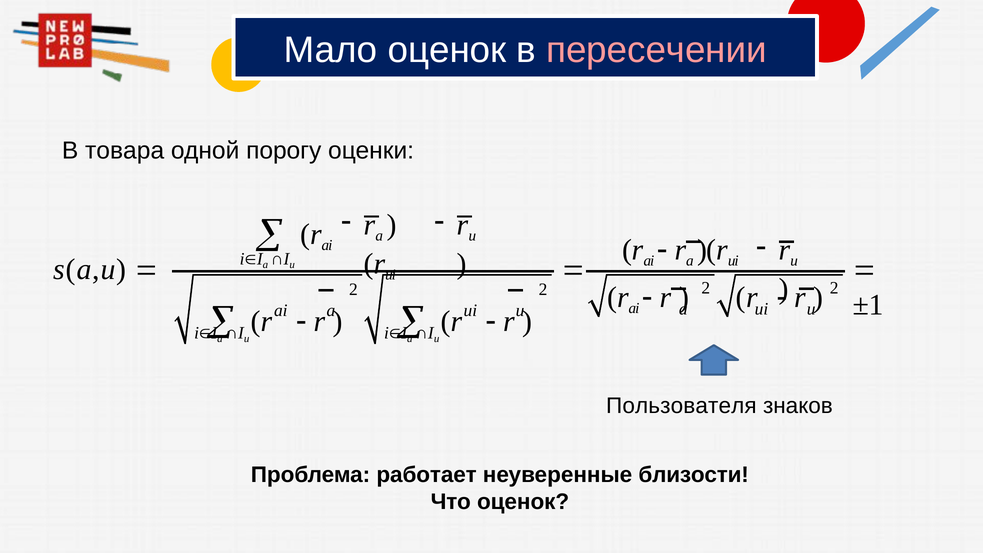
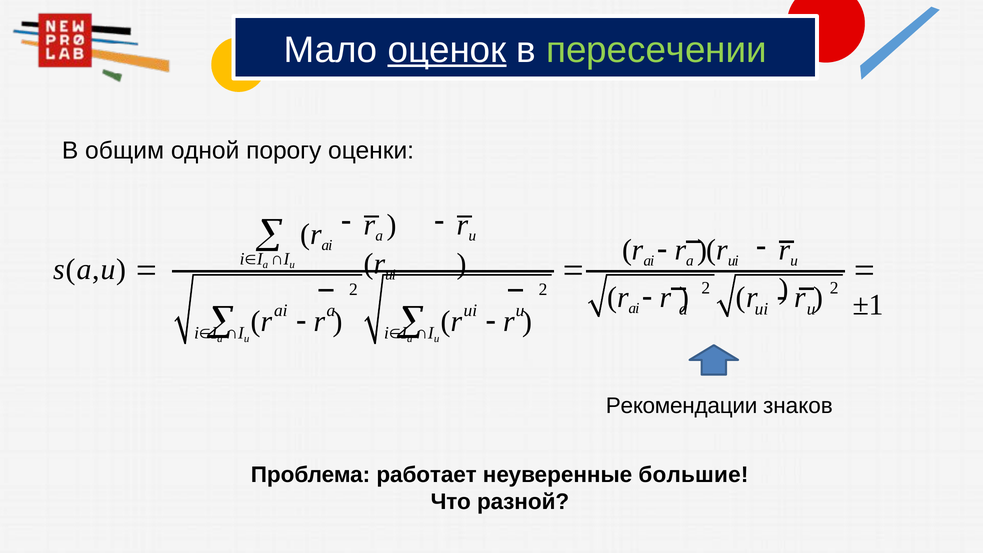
оценок at (447, 50) underline: none -> present
пересечении colour: pink -> light green
товара: товара -> общим
Пользователя: Пользователя -> Рекомендации
близости: близости -> большие
Что оценок: оценок -> разной
